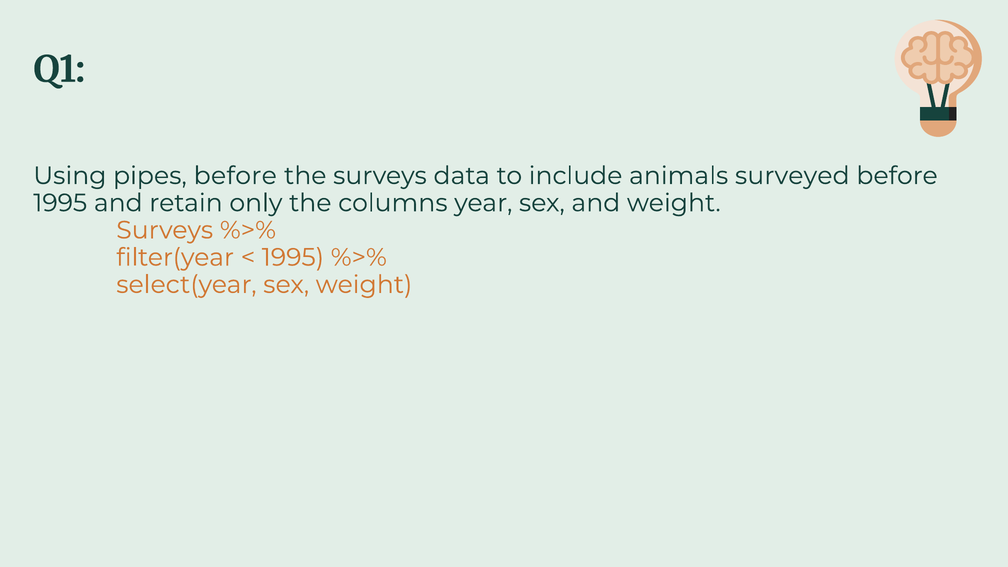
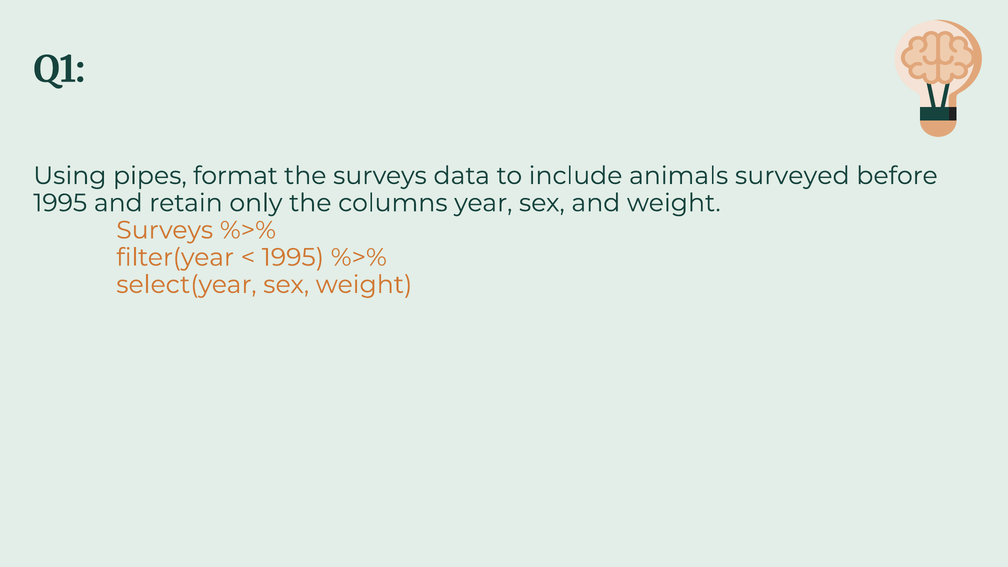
pipes before: before -> format
